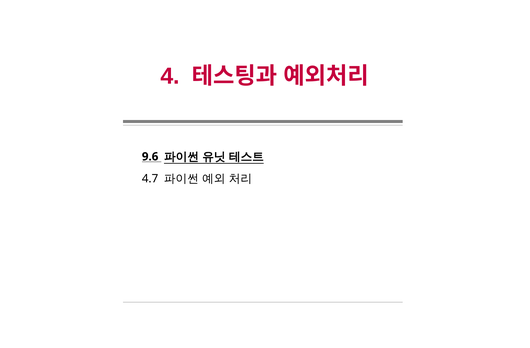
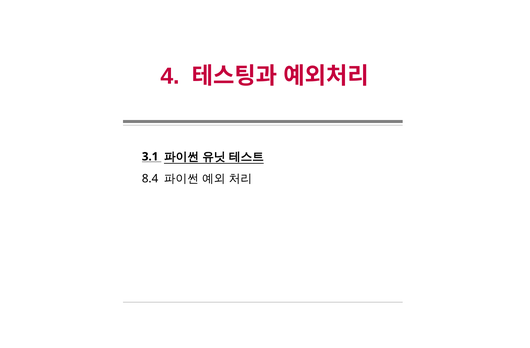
9.6: 9.6 -> 3.1
4.7: 4.7 -> 8.4
